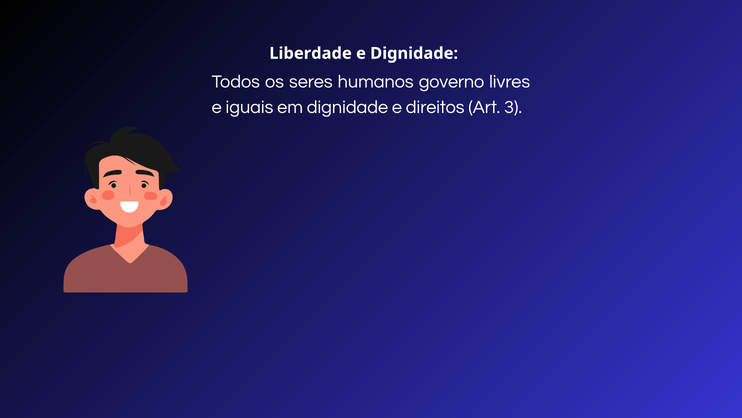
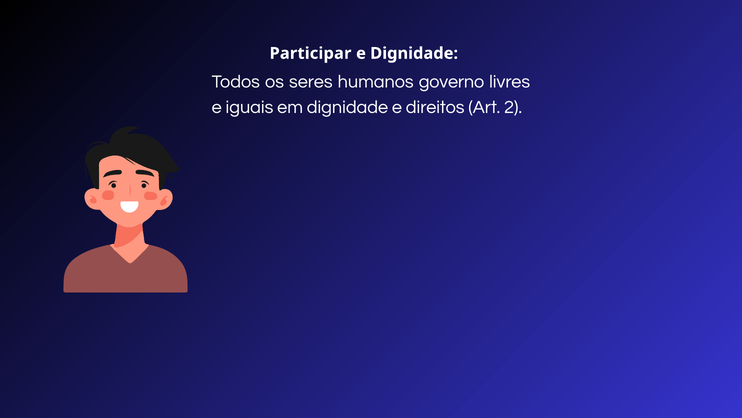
Liberdade: Liberdade -> Participar
3: 3 -> 2
